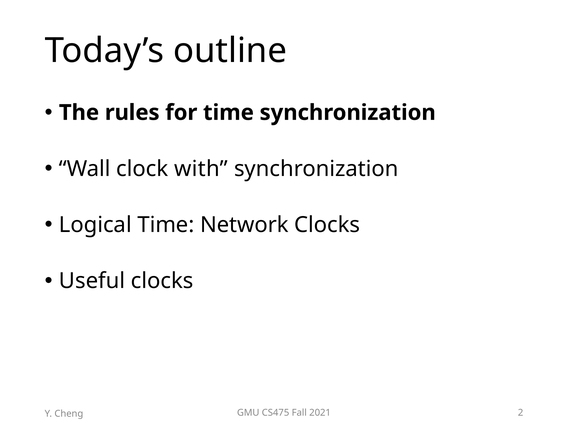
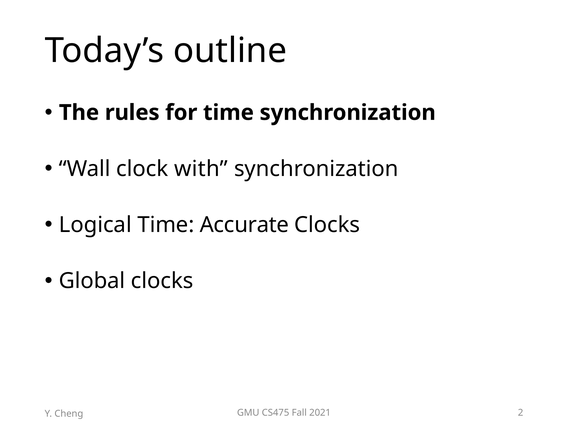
Network: Network -> Accurate
Useful: Useful -> Global
